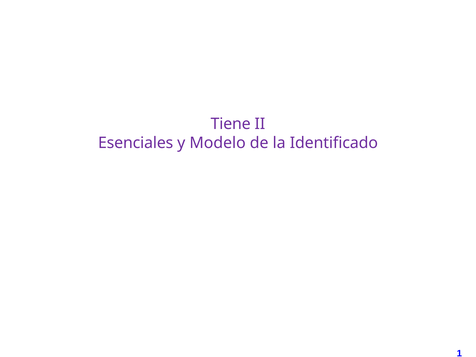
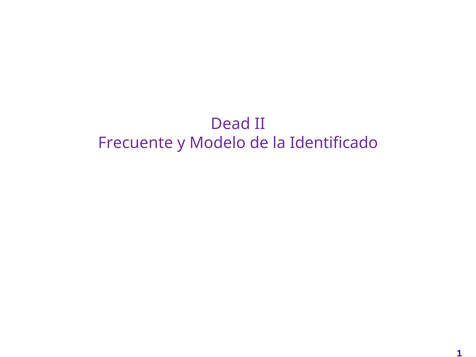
Tiene: Tiene -> Dead
Esenciales: Esenciales -> Frecuente
